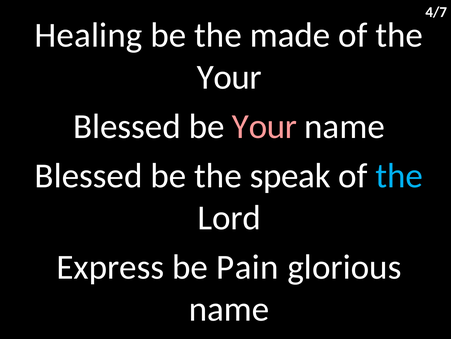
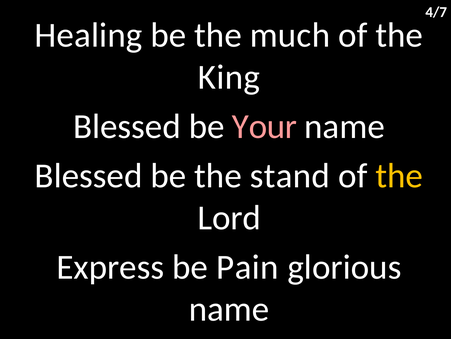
made: made -> much
Your at (229, 77): Your -> King
speak: speak -> stand
the at (399, 175) colour: light blue -> yellow
